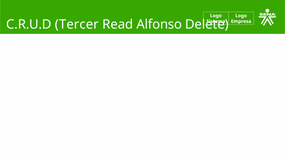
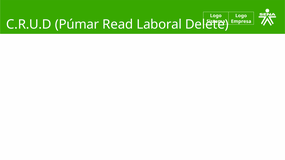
Tercer: Tercer -> Púmar
Alfonso: Alfonso -> Laboral
